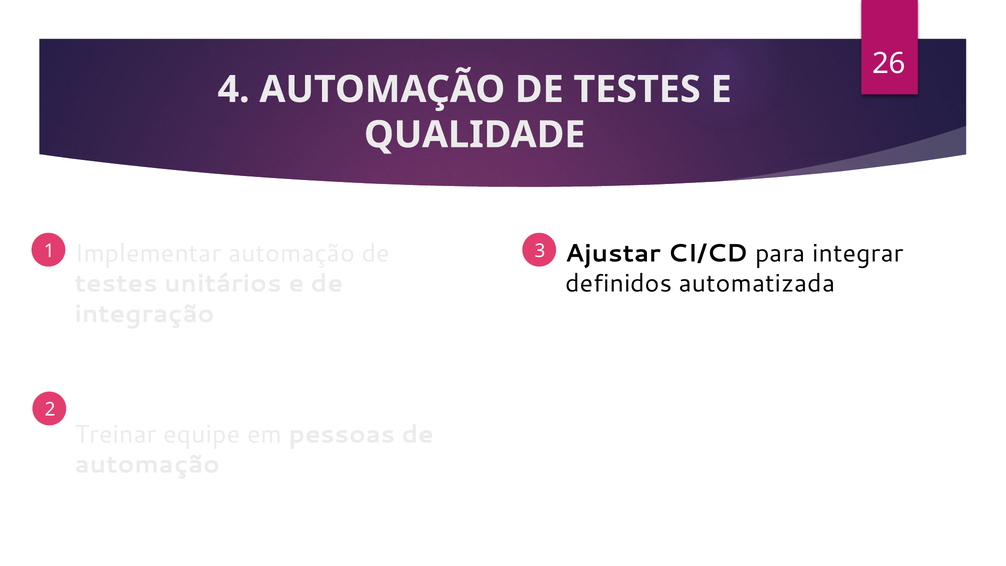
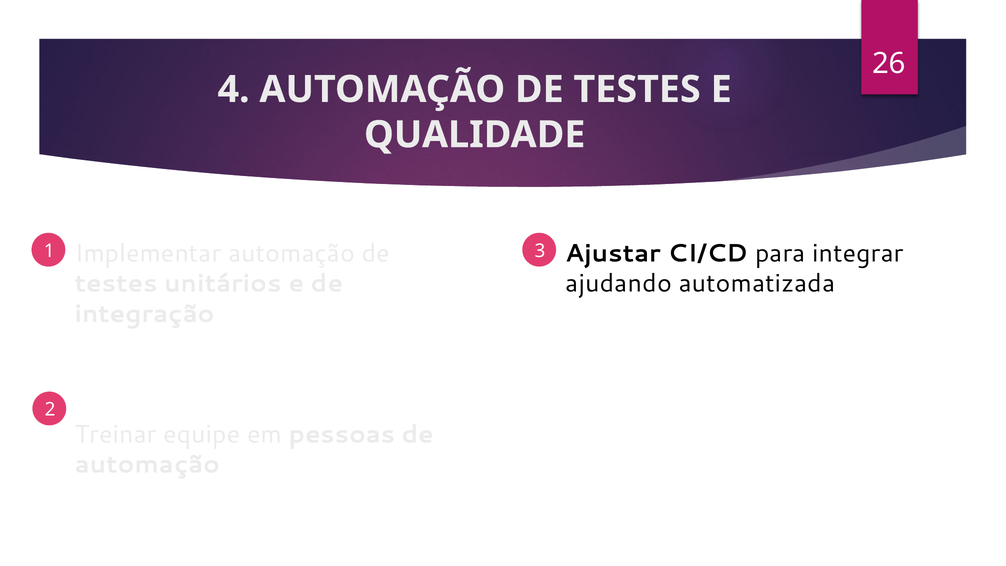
definidos: definidos -> ajudando
